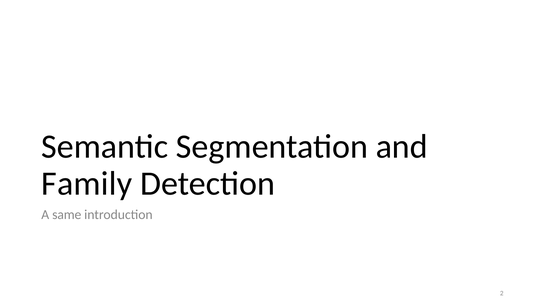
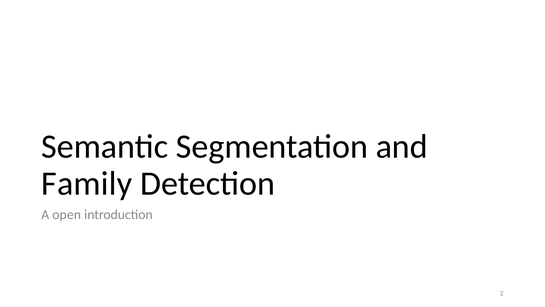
same: same -> open
